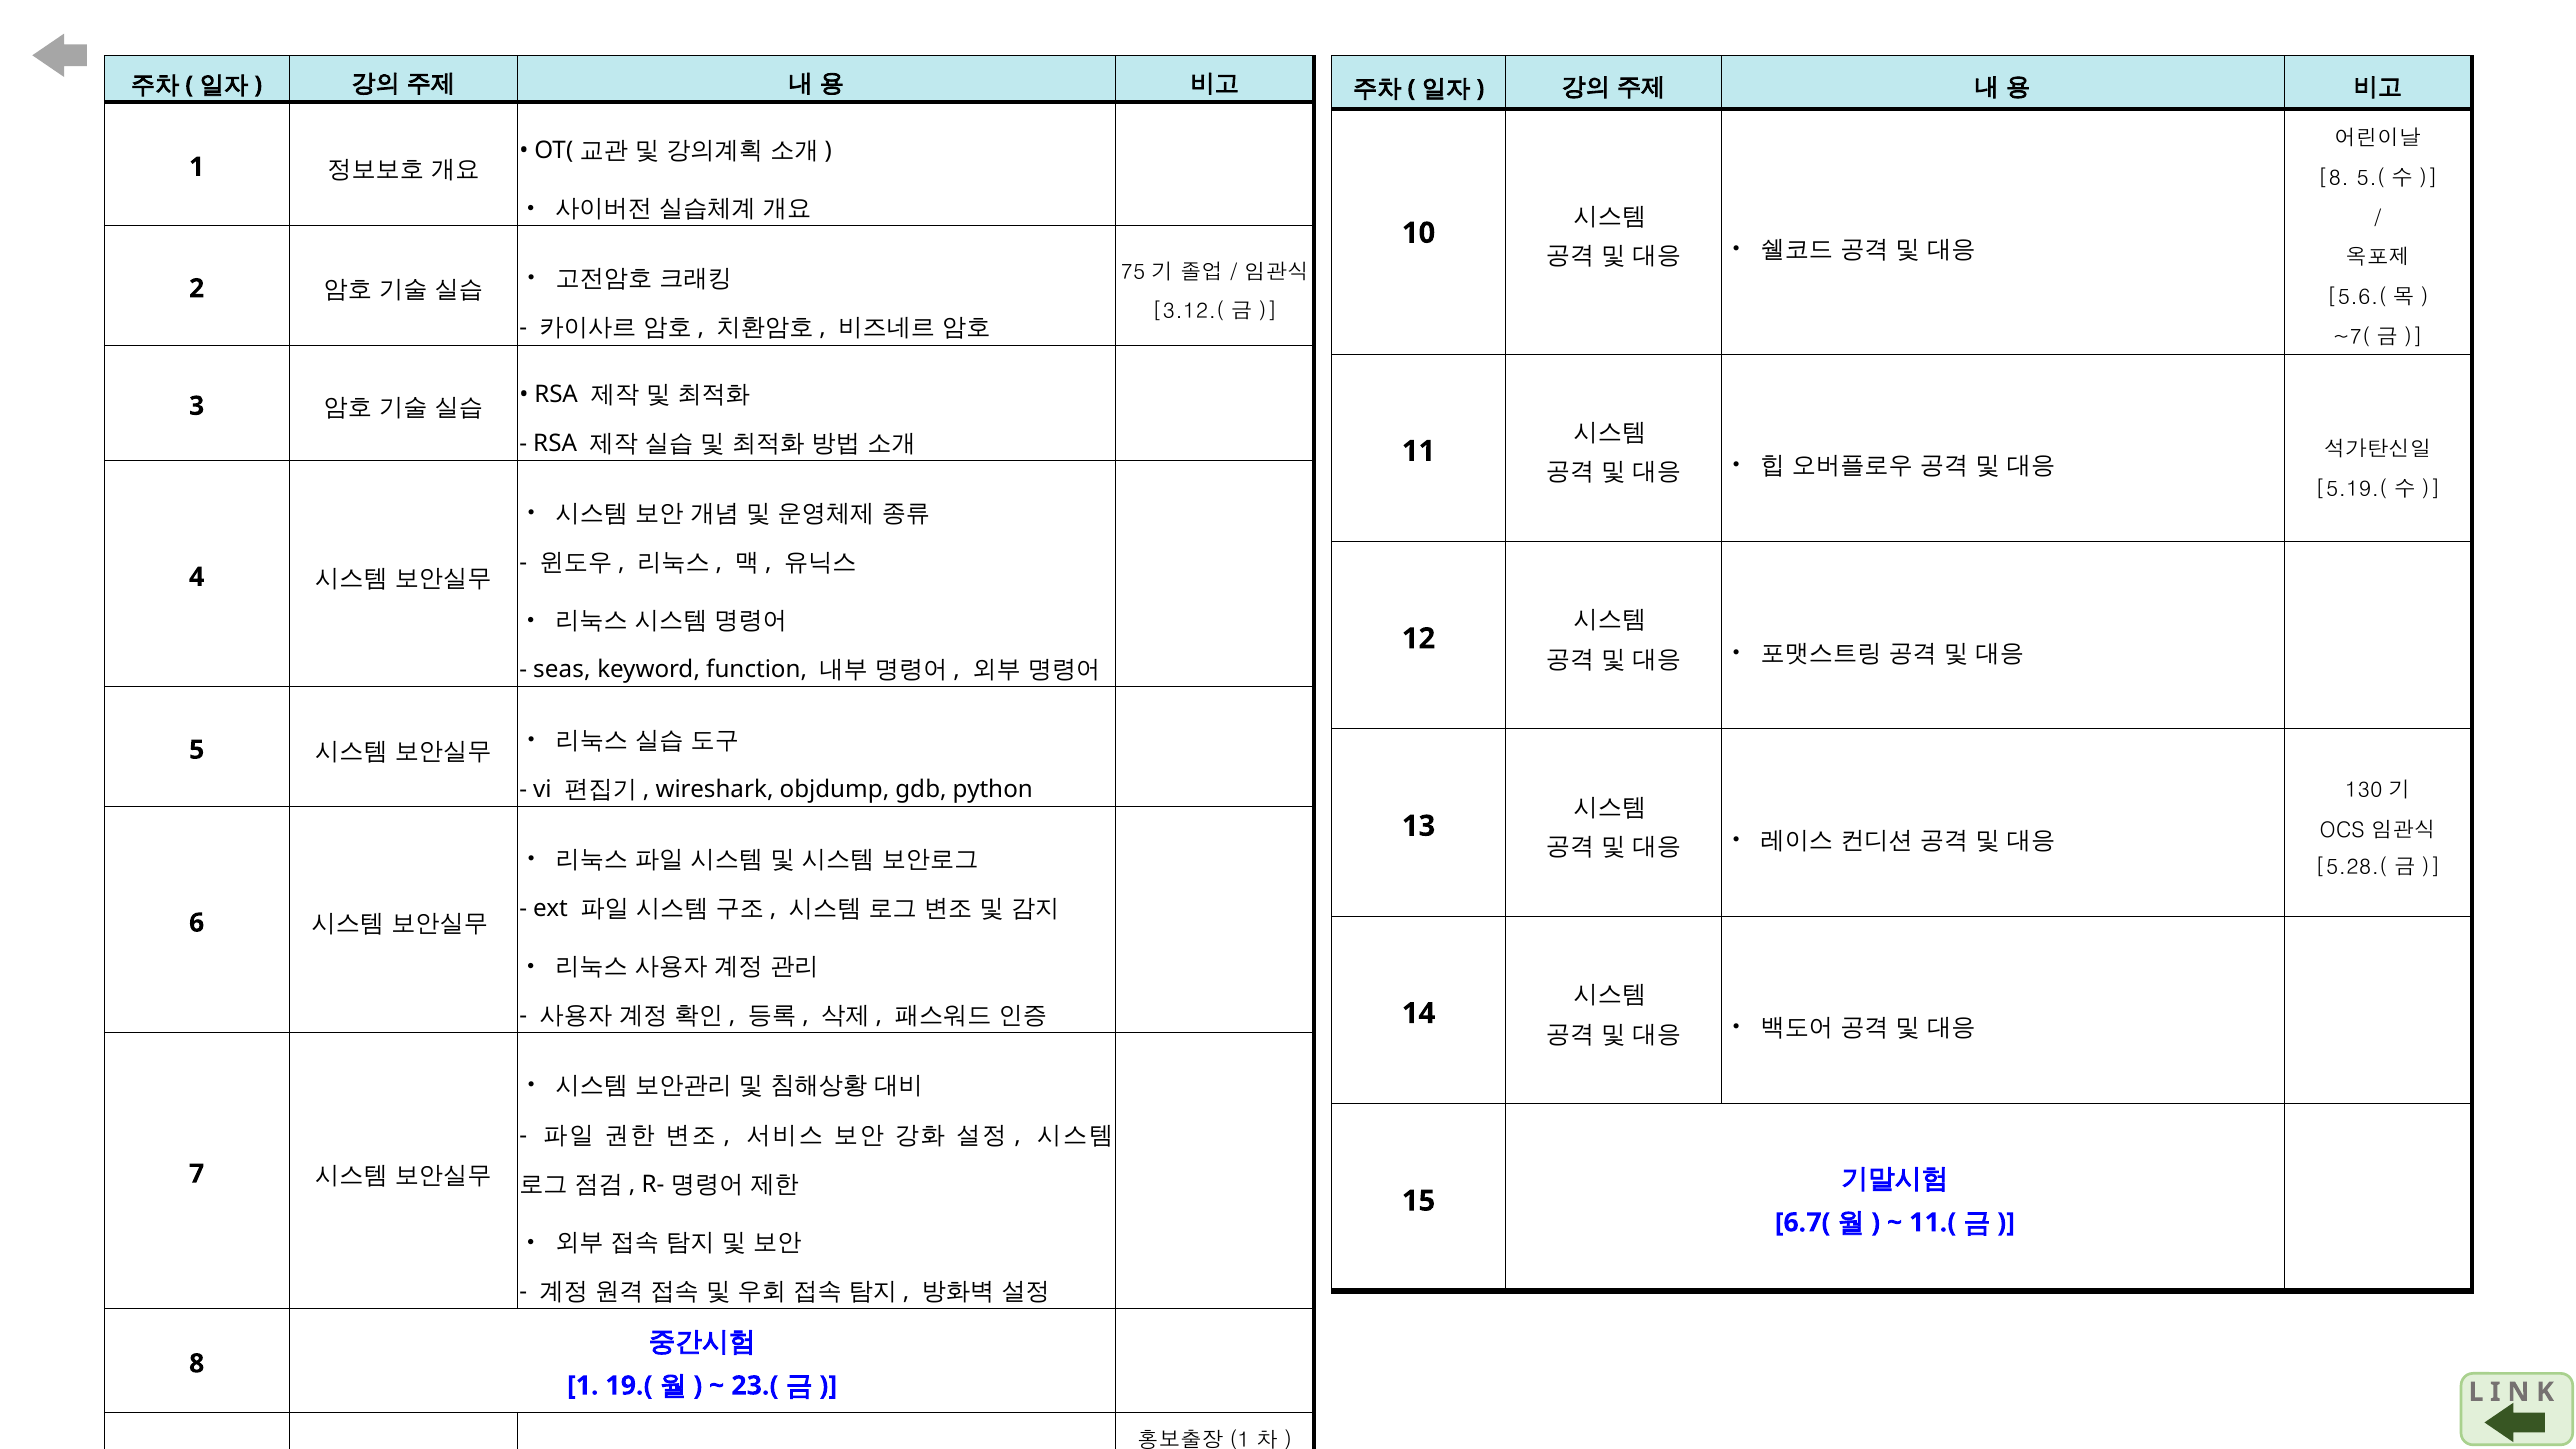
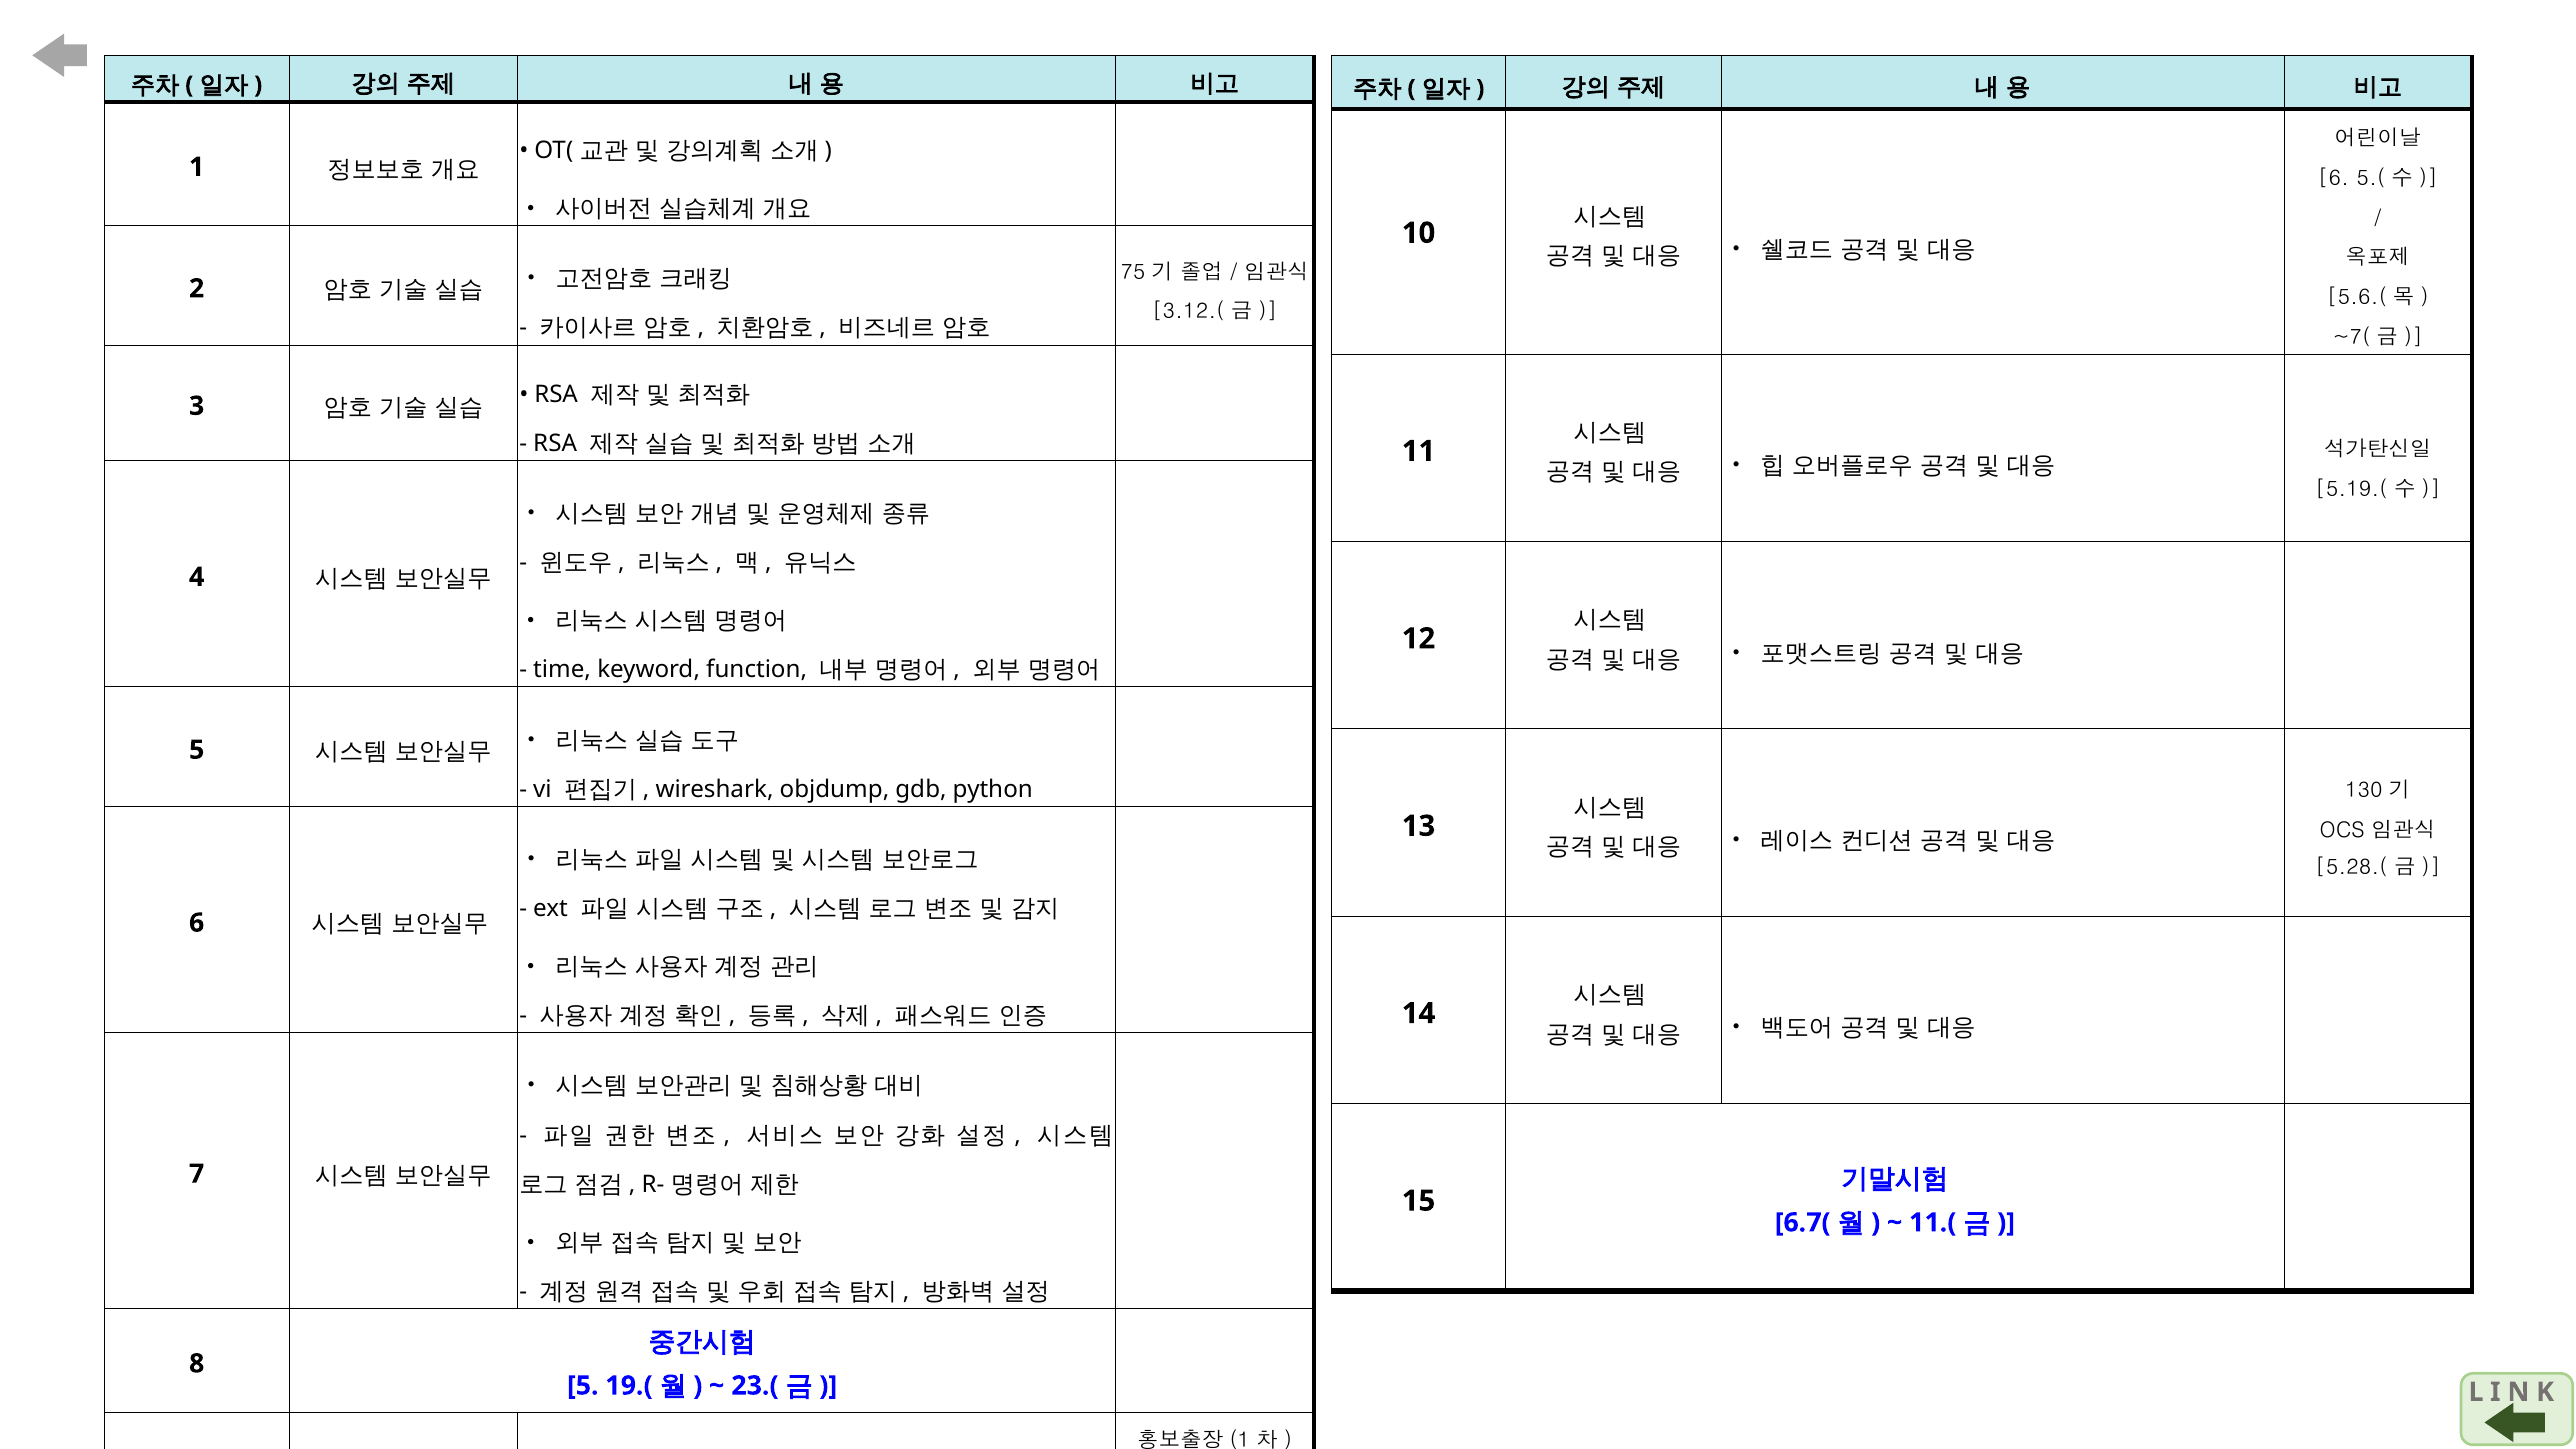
8 at (2334, 178): 8 -> 6
seas: seas -> time
1 at (583, 1386): 1 -> 5
